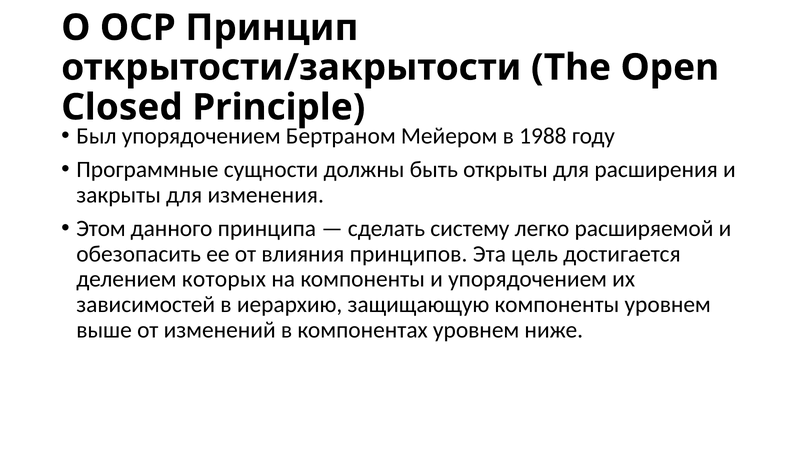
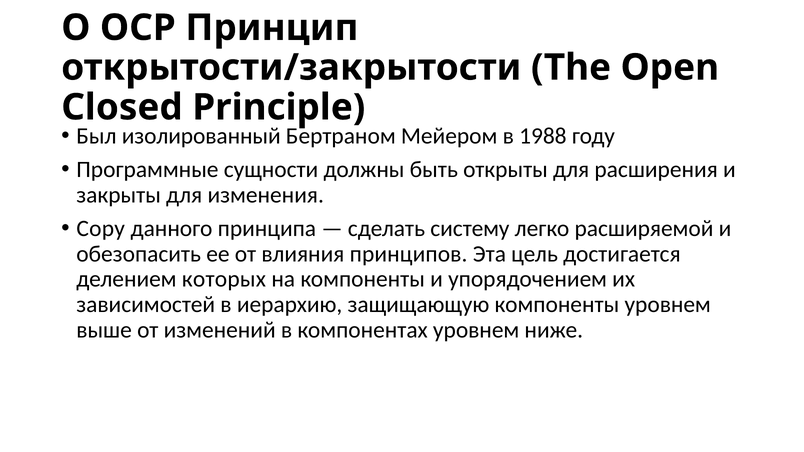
упорядочением at (201, 136): упорядочением -> изолированный
Этом: Этом -> Copy
